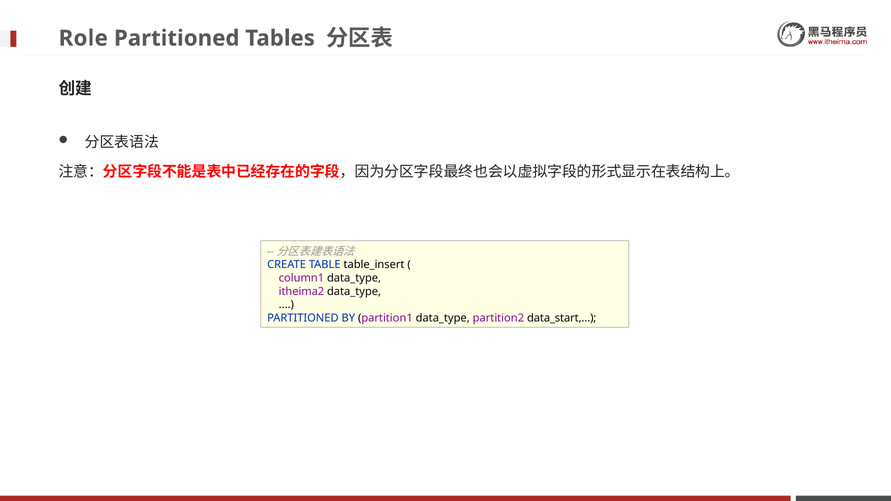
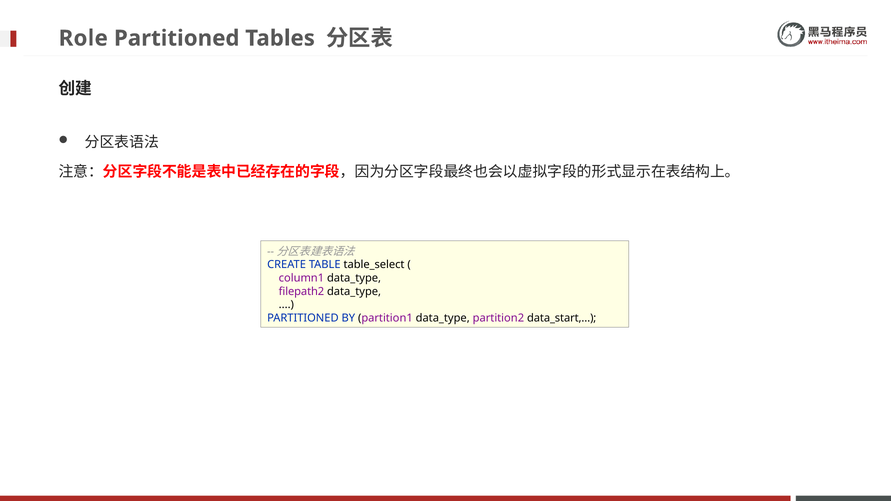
table_insert: table_insert -> table_select
itheima2: itheima2 -> filepath2
